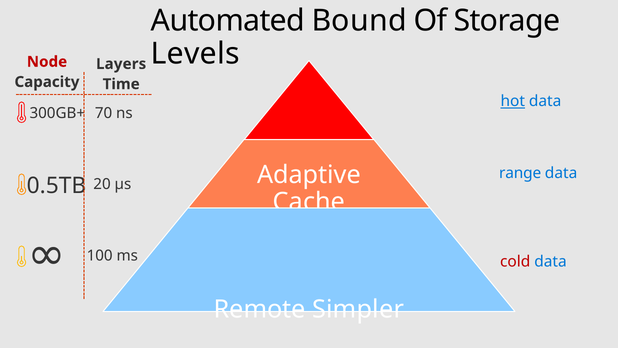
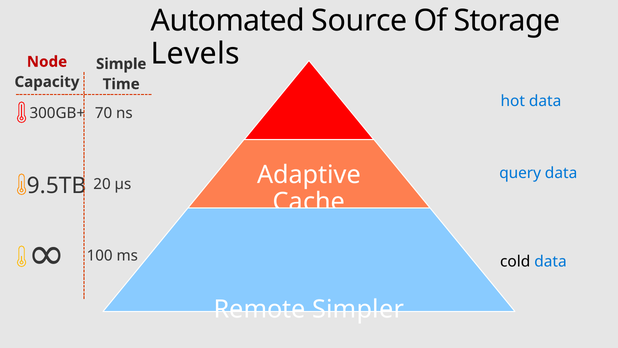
Bound: Bound -> Source
Layers: Layers -> Simple
hot underline: present -> none
range: range -> query
0.5TB: 0.5TB -> 9.5TB
cold colour: red -> black
